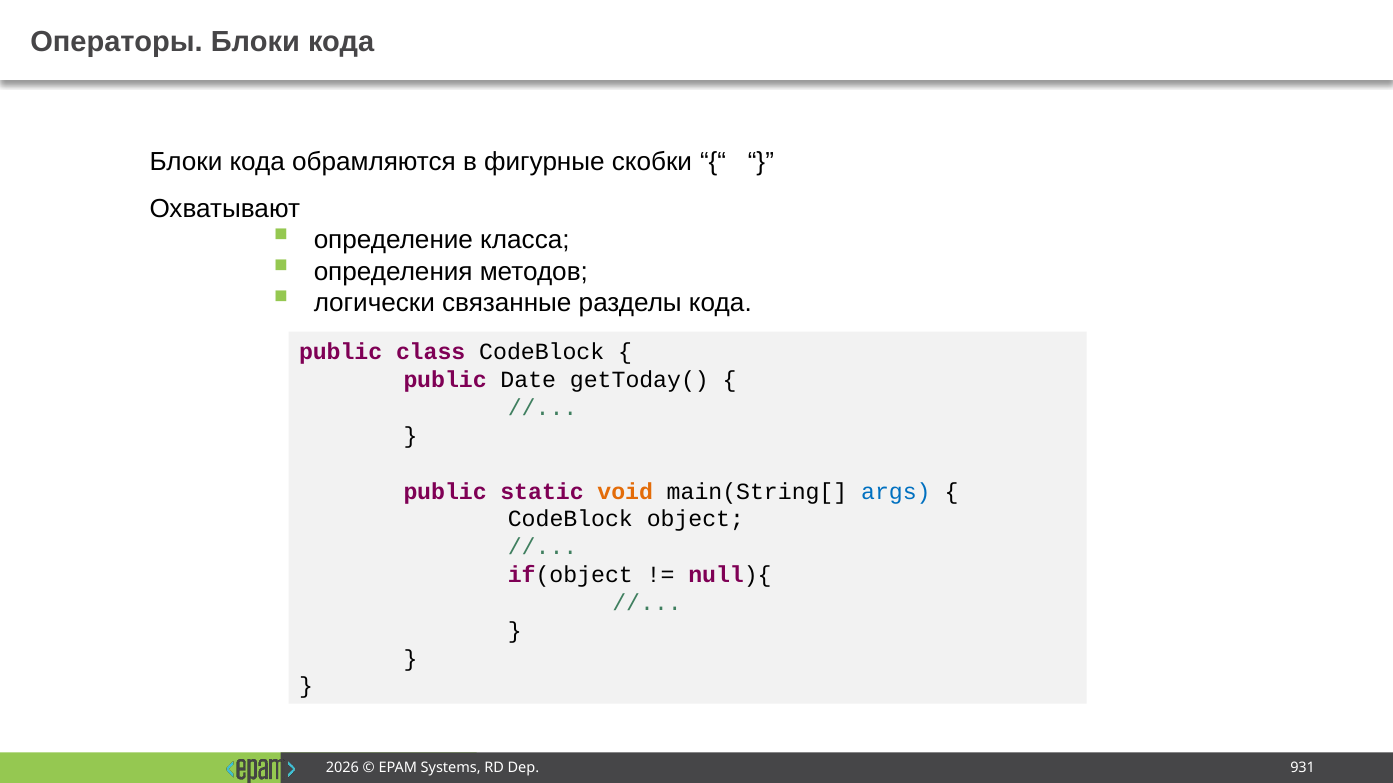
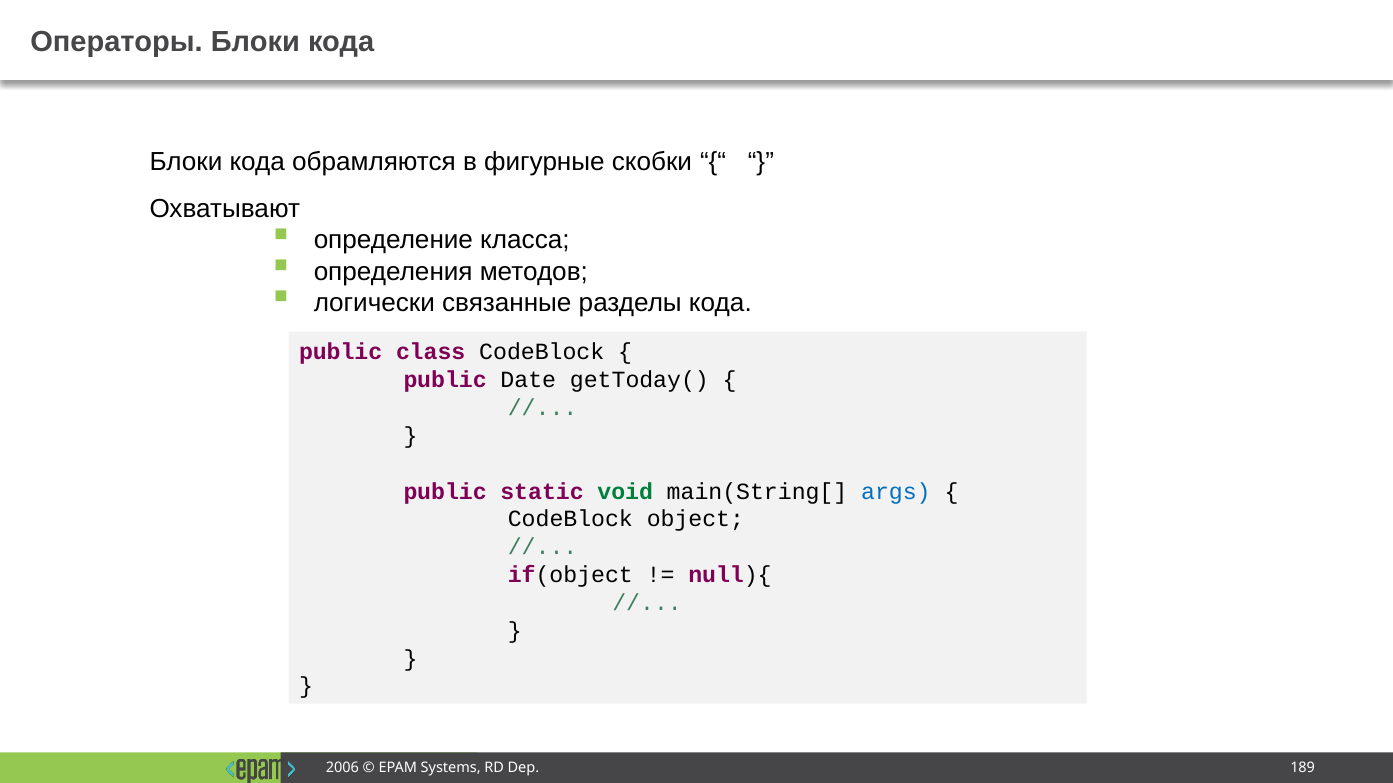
void colour: orange -> green
2026: 2026 -> 2006
931: 931 -> 189
